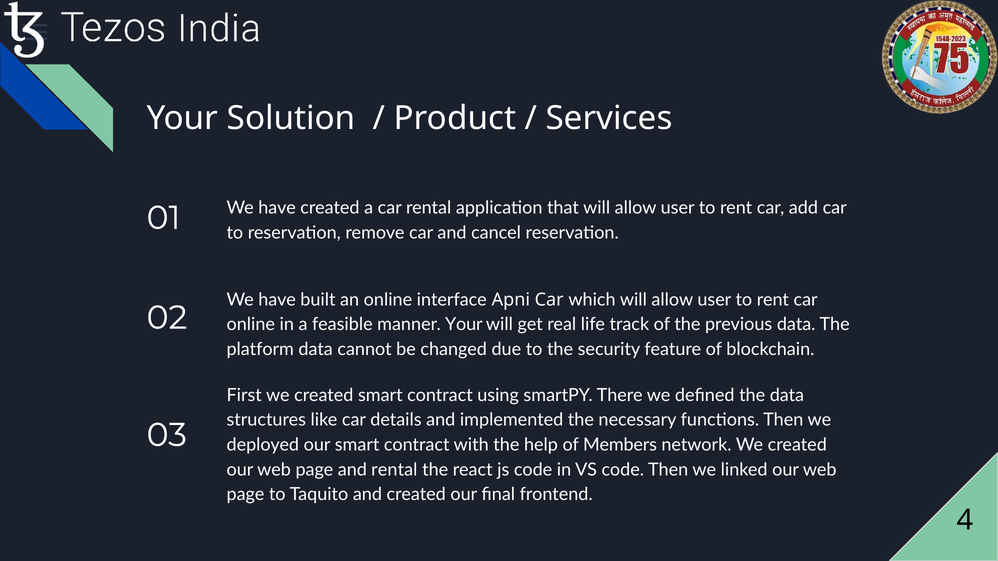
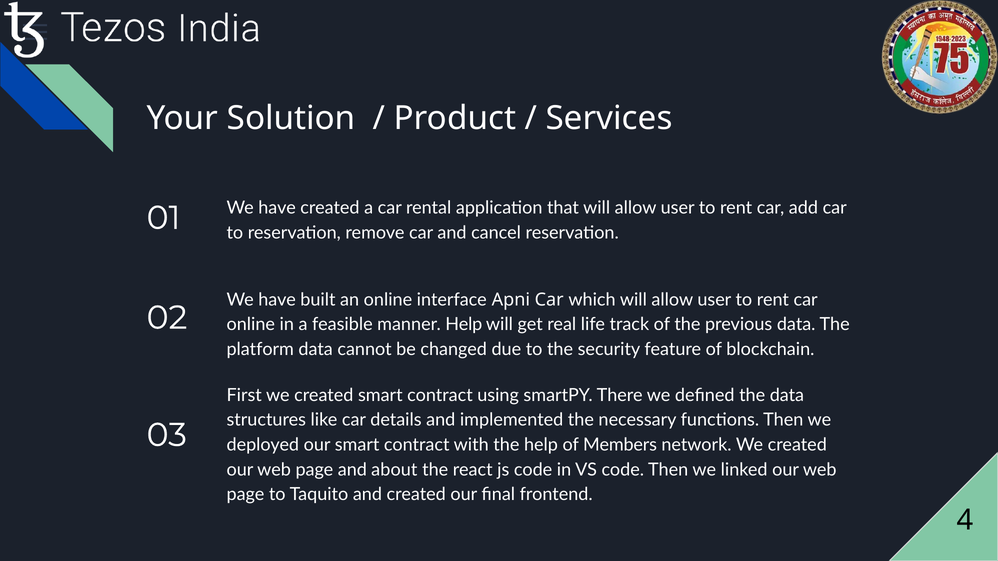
manner Your: Your -> Help
and rental: rental -> about
